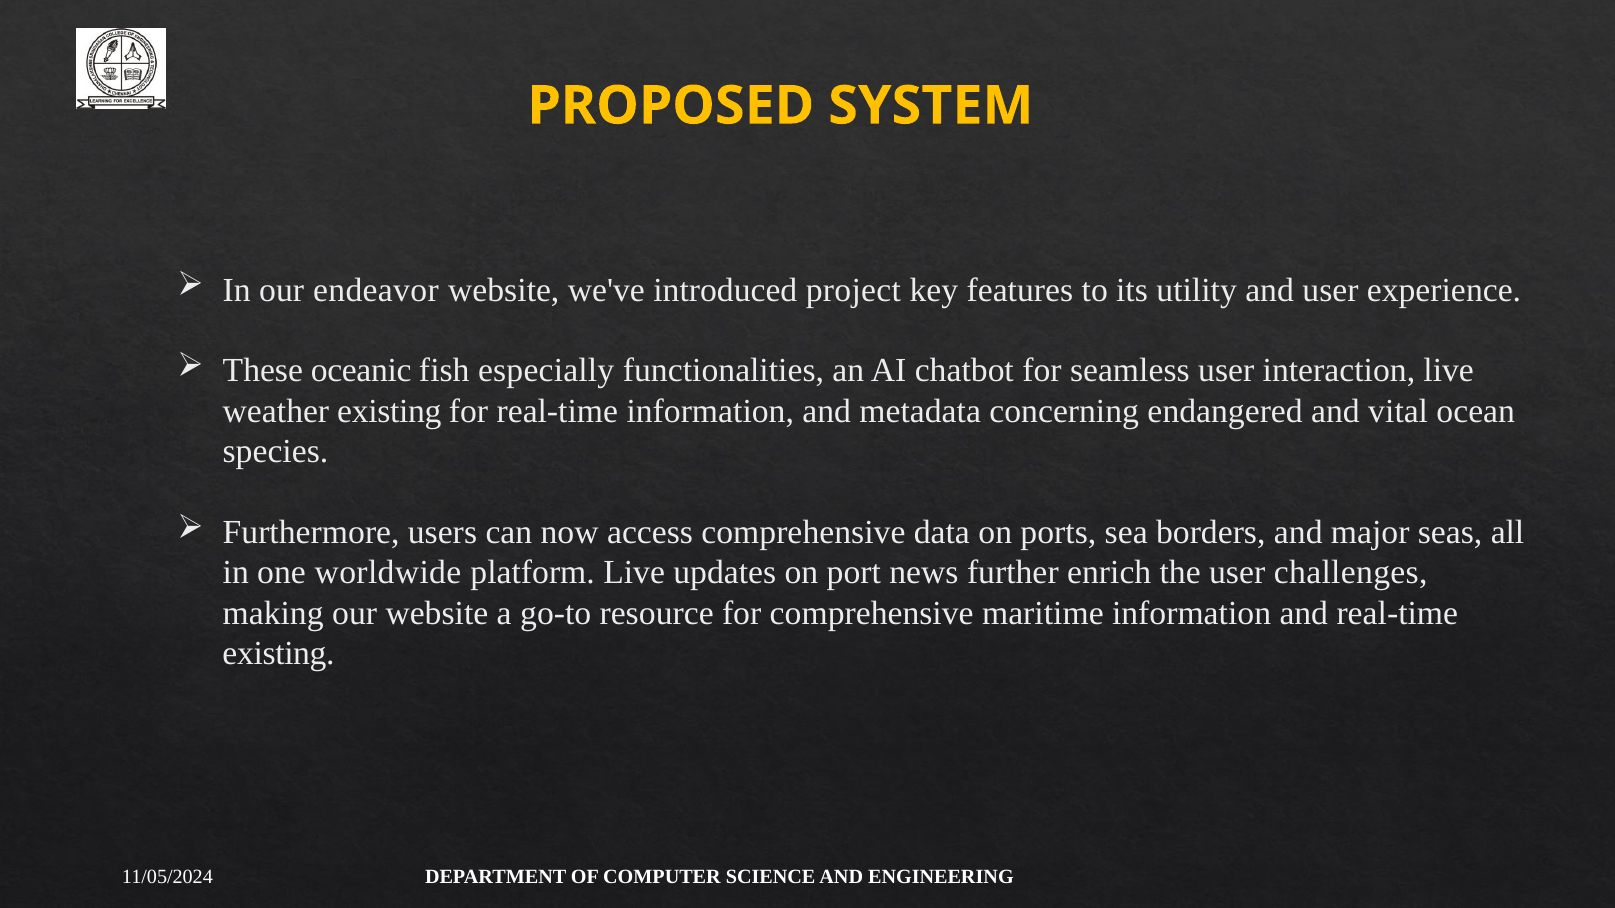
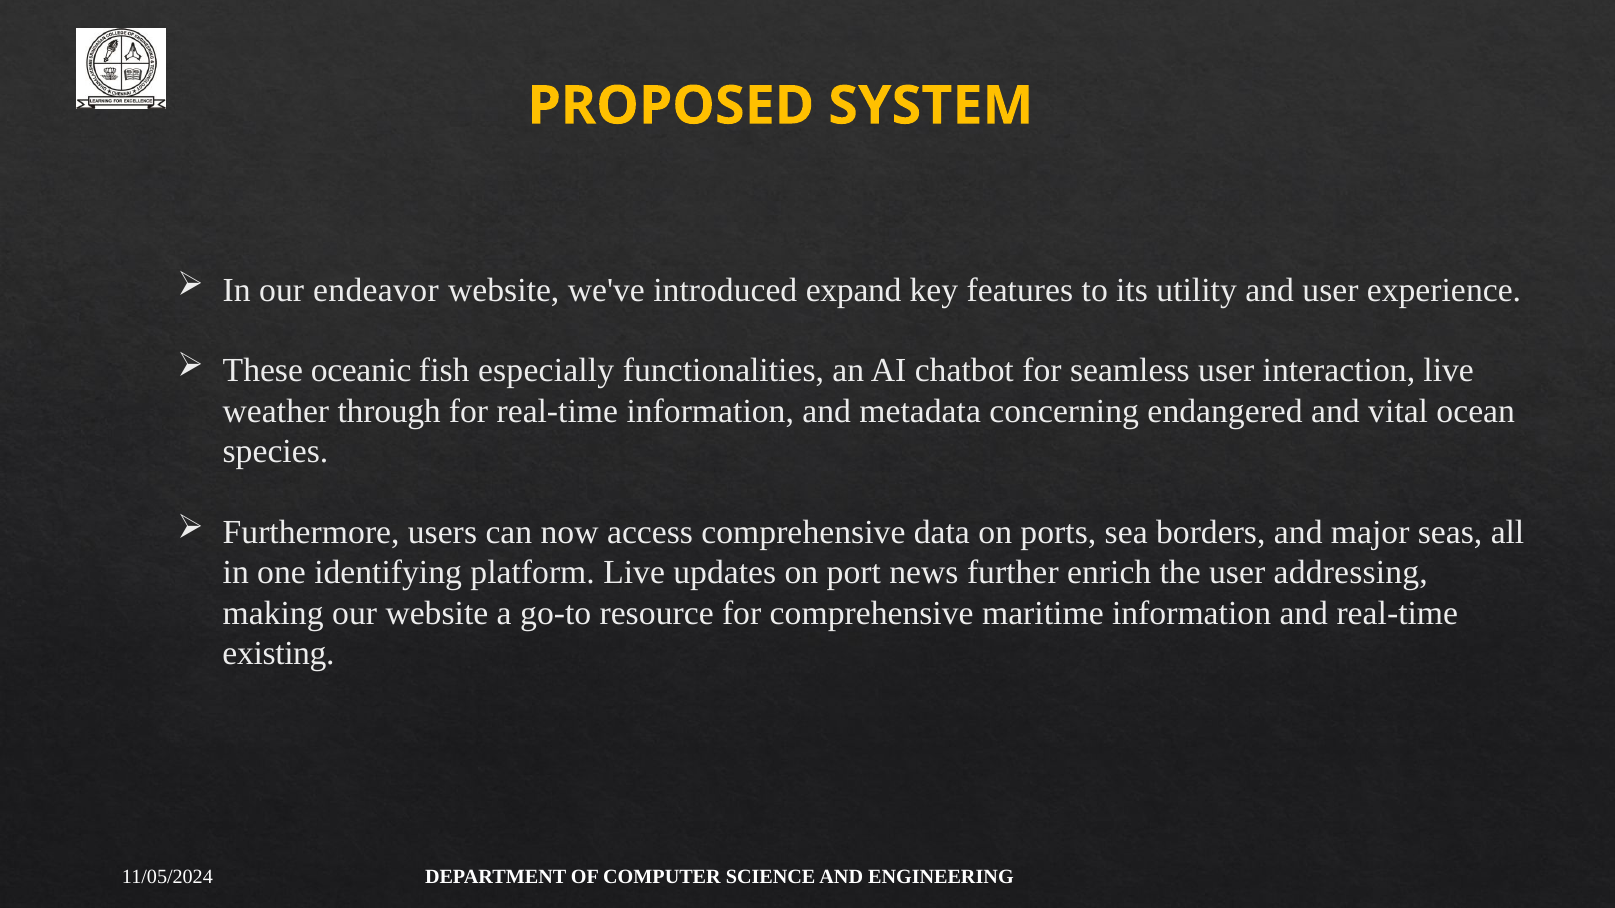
project: project -> expand
weather existing: existing -> through
worldwide: worldwide -> identifying
challenges: challenges -> addressing
